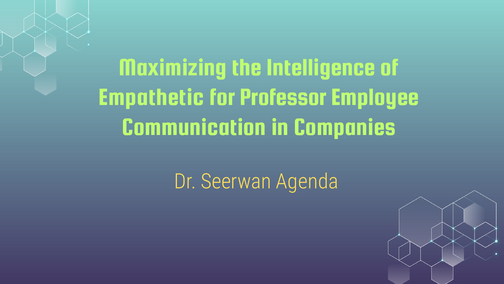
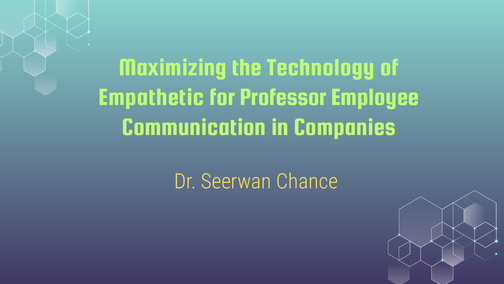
Intelligence: Intelligence -> Technology
Agenda: Agenda -> Chance
